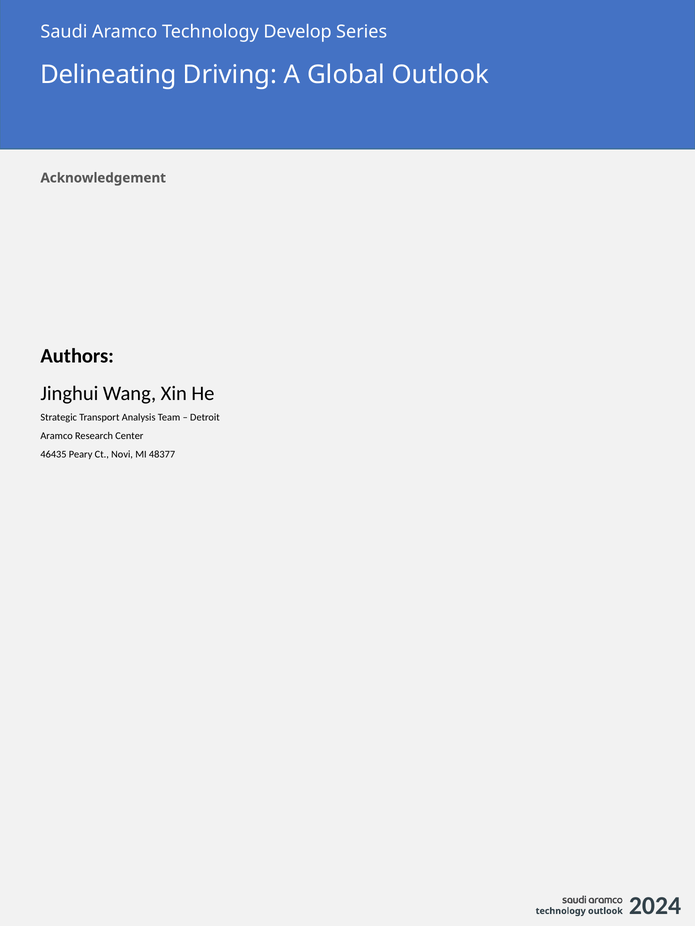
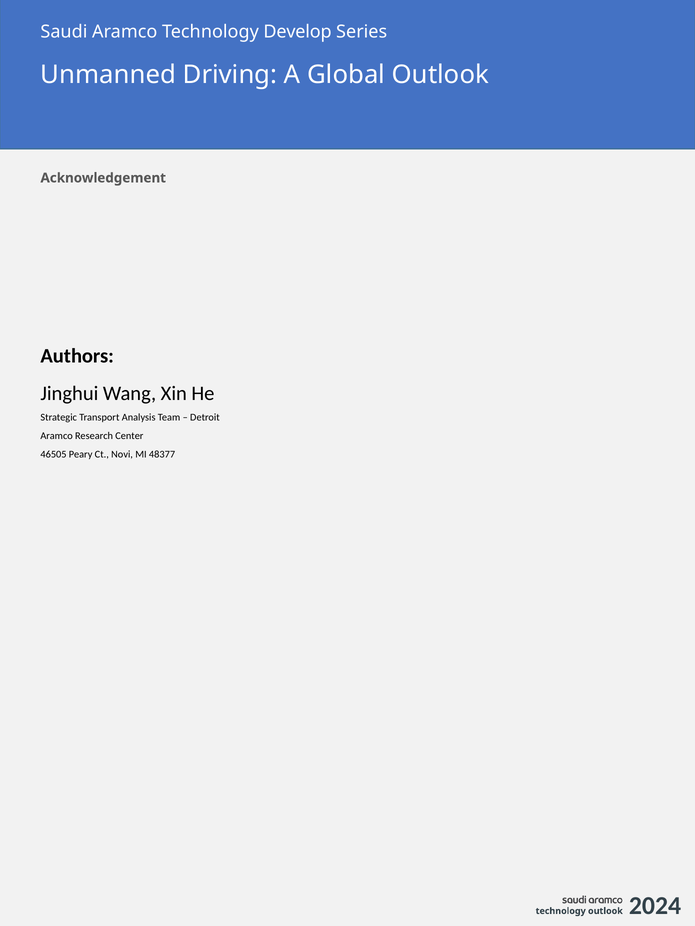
Delineating: Delineating -> Unmanned
46435: 46435 -> 46505
